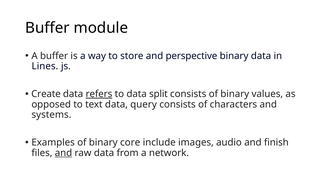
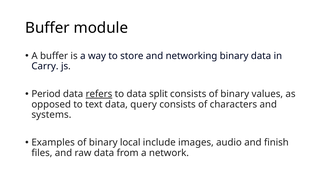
perspective: perspective -> networking
Lines: Lines -> Carry
Create: Create -> Period
core: core -> local
and at (63, 153) underline: present -> none
